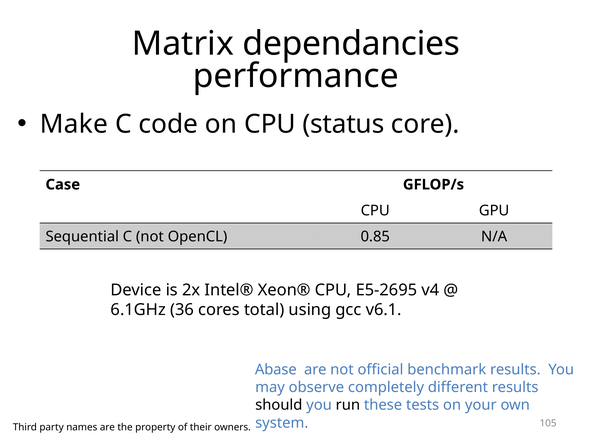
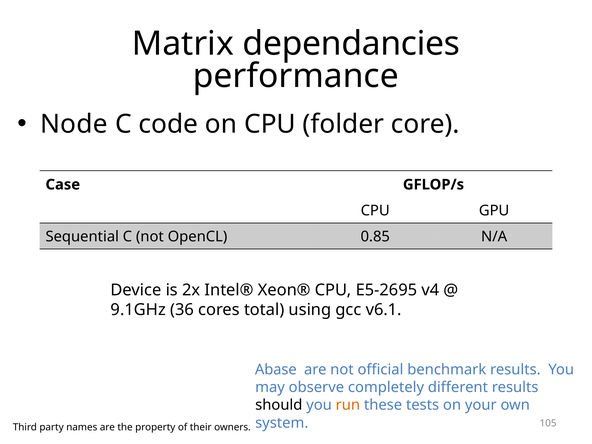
Make: Make -> Node
status: status -> folder
6.1GHz: 6.1GHz -> 9.1GHz
run colour: black -> orange
